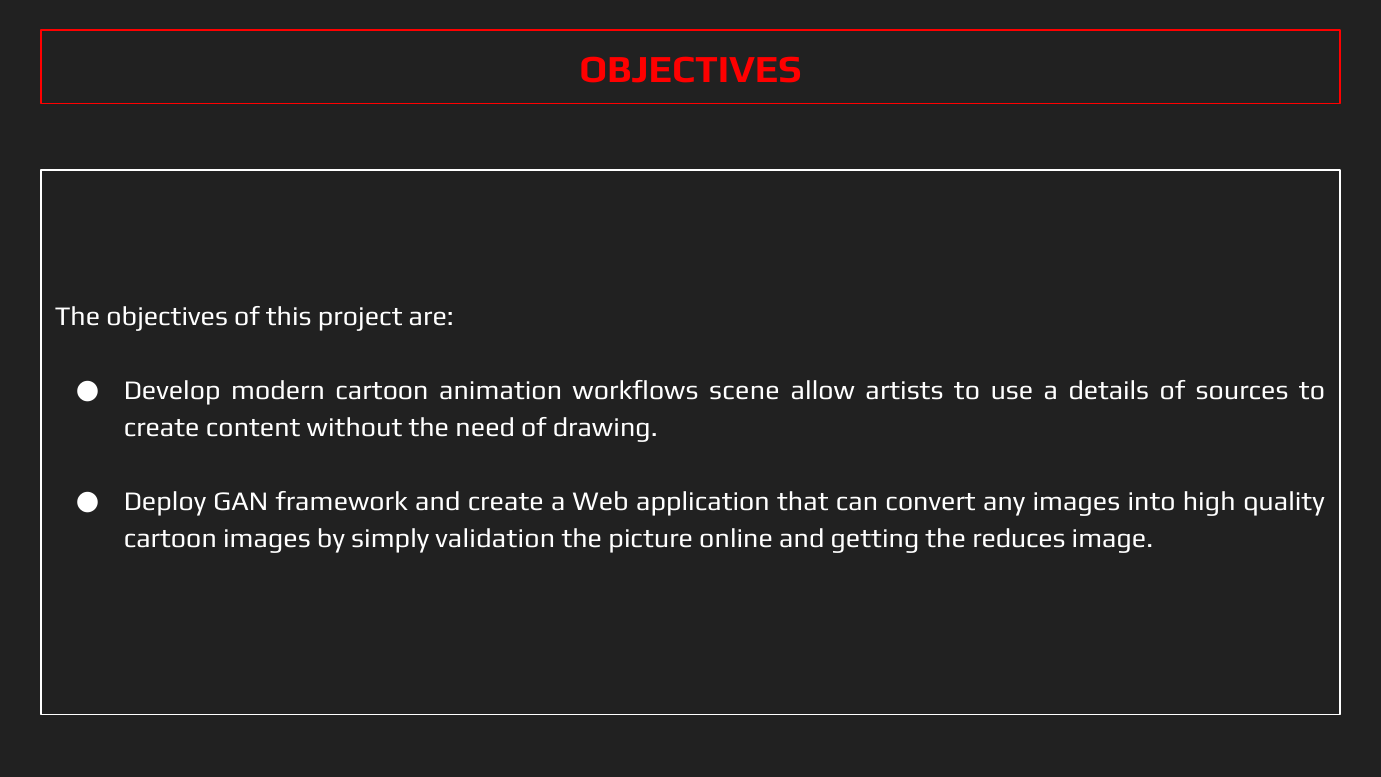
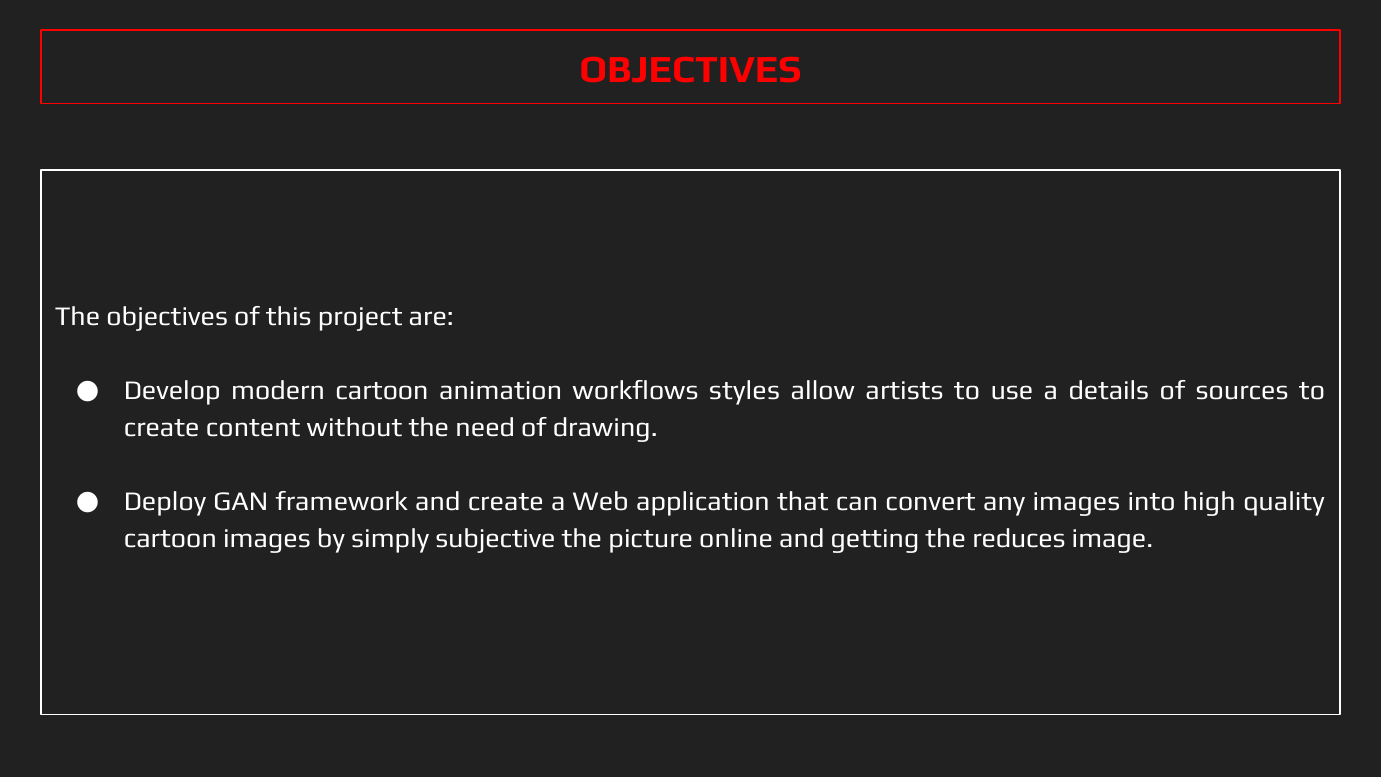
scene: scene -> styles
validation: validation -> subjective
